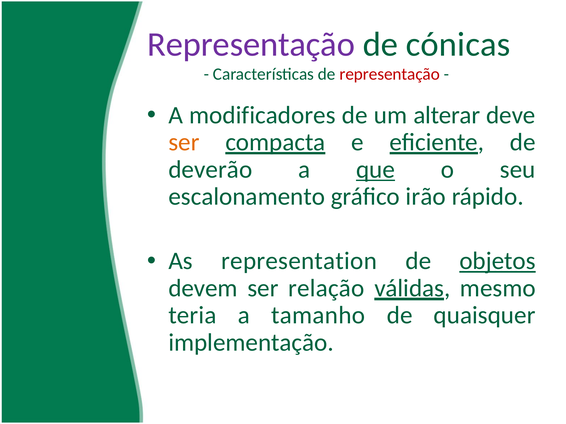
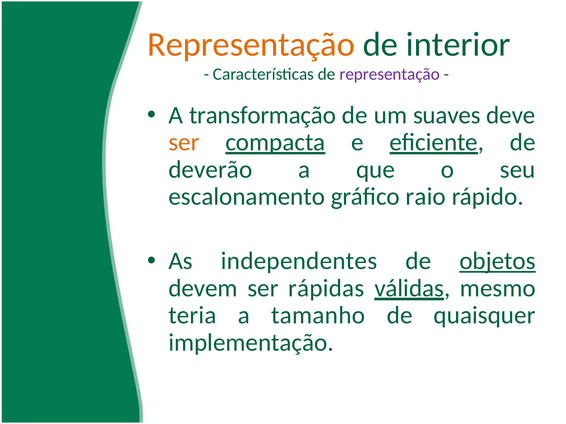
Representação at (251, 44) colour: purple -> orange
cónicas: cónicas -> interior
representação at (390, 74) colour: red -> purple
modificadores: modificadores -> transformação
alterar: alterar -> suaves
que underline: present -> none
irão: irão -> raio
representation: representation -> independentes
relação: relação -> rápidas
